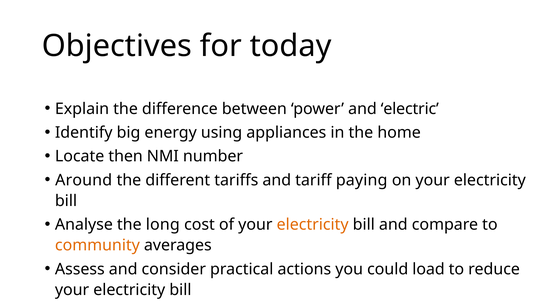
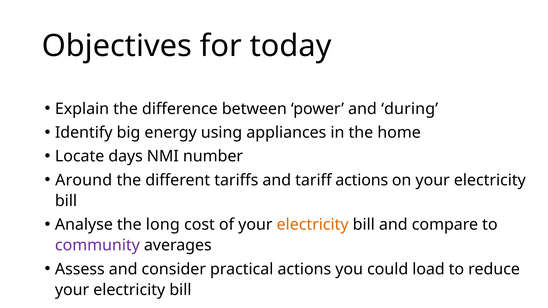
electric: electric -> during
then: then -> days
tariff paying: paying -> actions
community colour: orange -> purple
